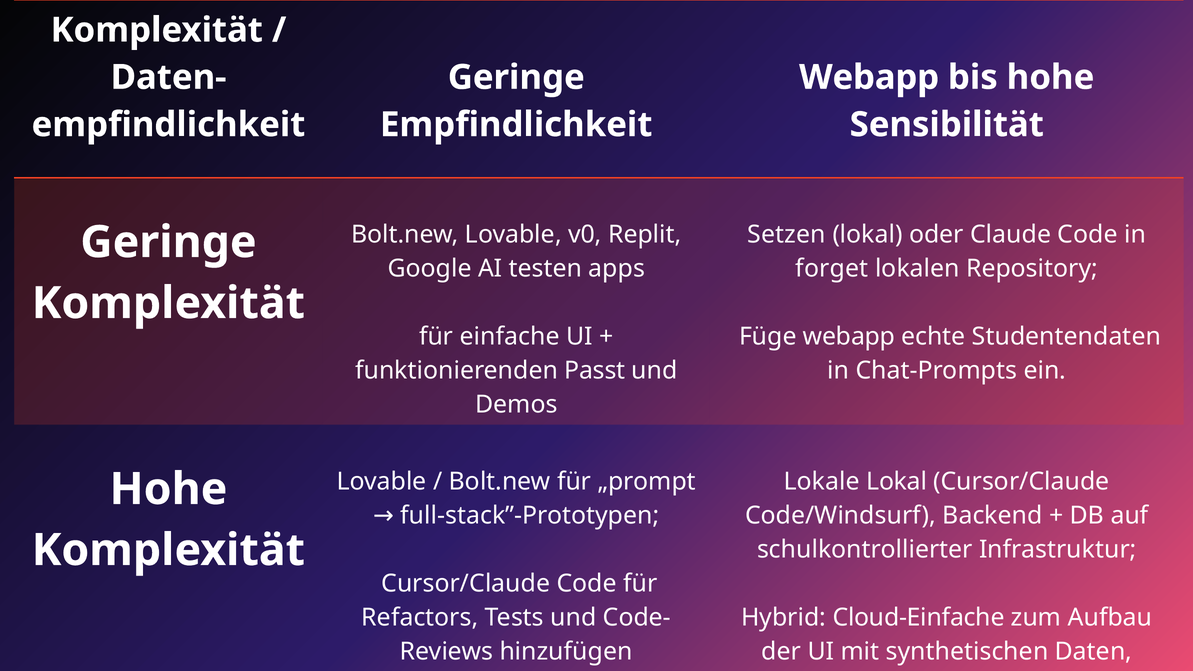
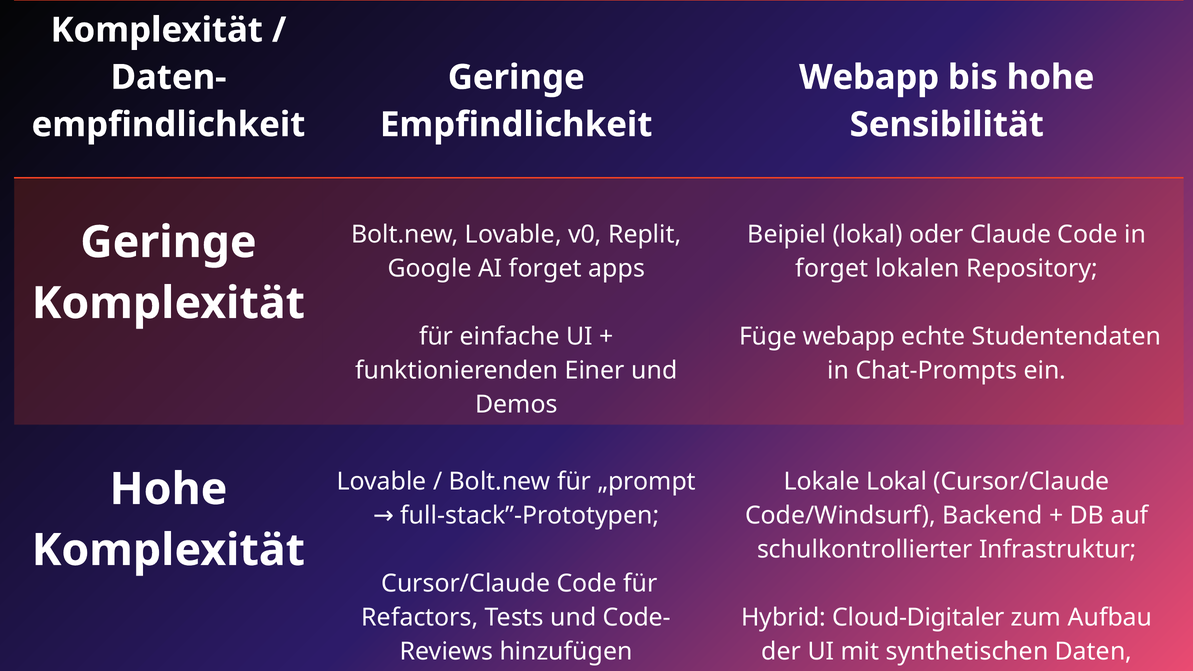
Setzen: Setzen -> Beipiel
AI testen: testen -> forget
Passt: Passt -> Einer
Cloud-Einfache: Cloud-Einfache -> Cloud-Digitaler
